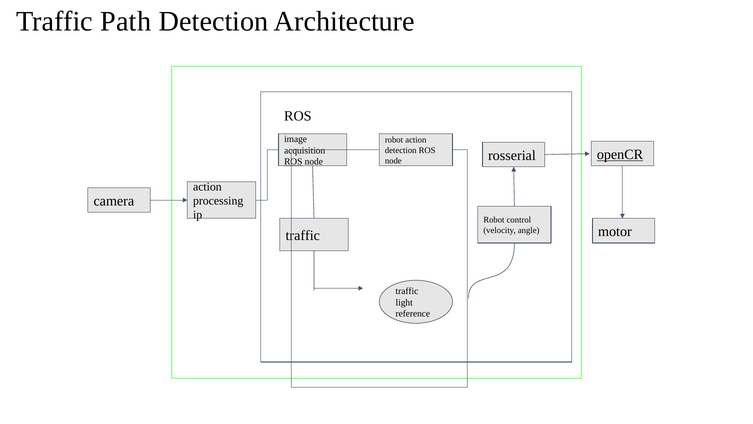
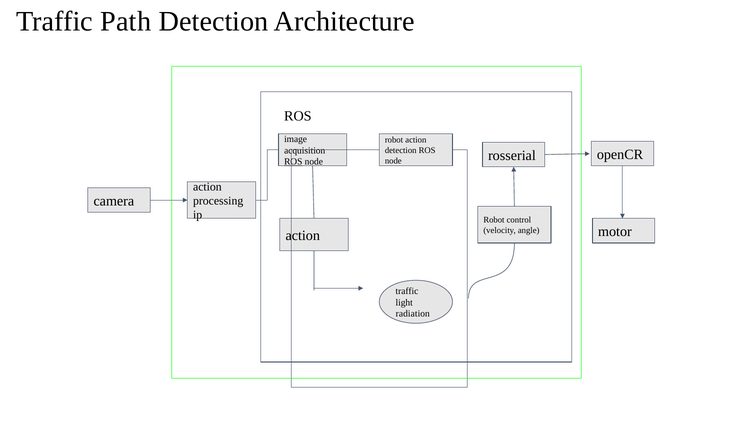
openCR underline: present -> none
traffic at (303, 235): traffic -> action
reference: reference -> radiation
